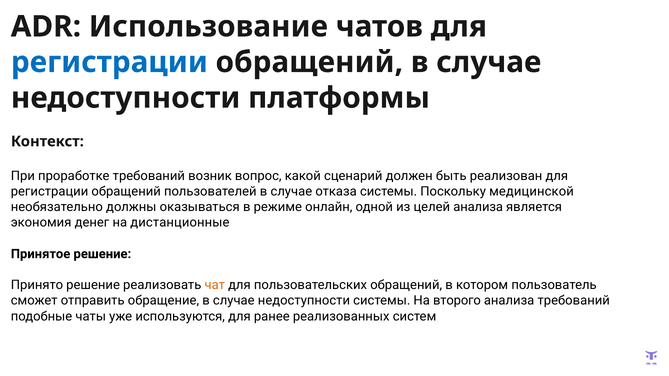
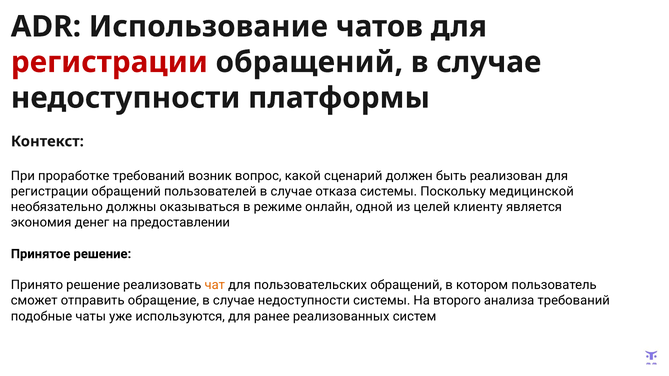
регистрации at (109, 62) colour: blue -> red
целей анализа: анализа -> клиенту
дистанционные: дистанционные -> предоставлении
